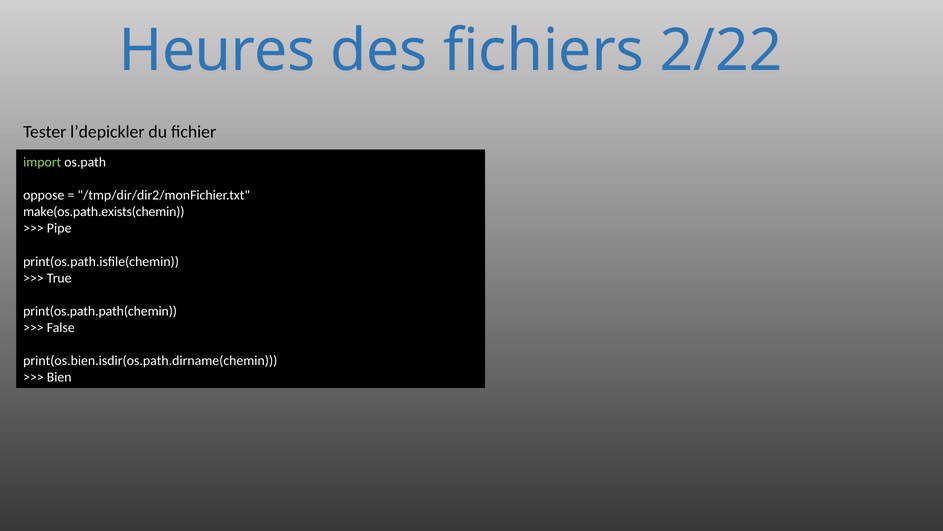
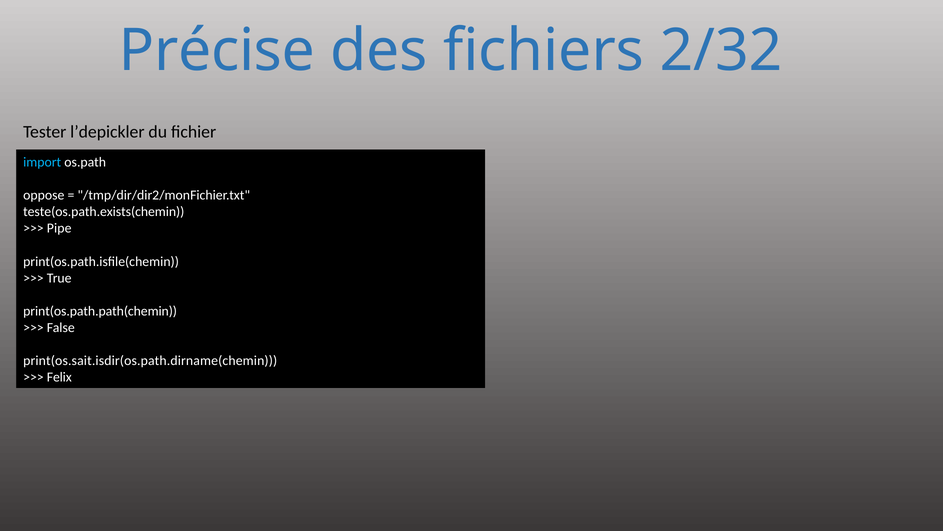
Heures: Heures -> Précise
2/22: 2/22 -> 2/32
import colour: light green -> light blue
make(os.path.exists(chemin: make(os.path.exists(chemin -> teste(os.path.exists(chemin
print(os.bien.isdir(os.path.dirname(chemin: print(os.bien.isdir(os.path.dirname(chemin -> print(os.sait.isdir(os.path.dirname(chemin
Bien: Bien -> Felix
